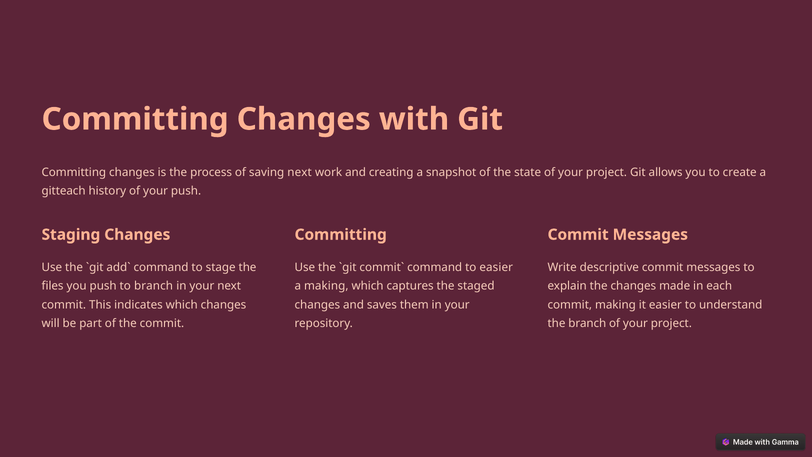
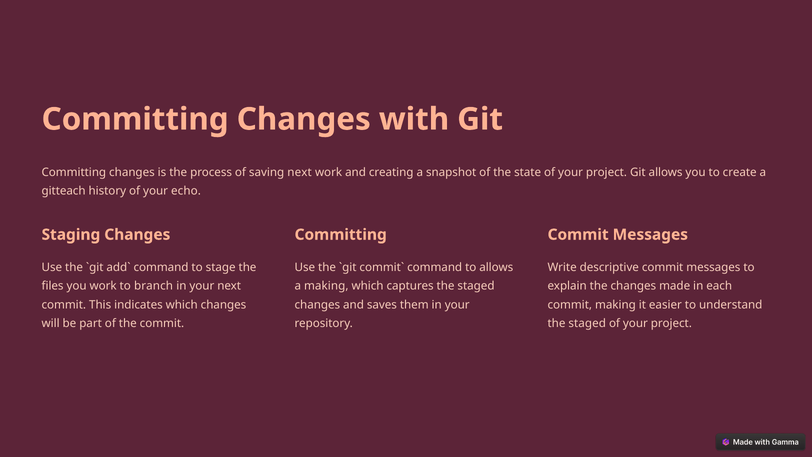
your push: push -> echo
to easier: easier -> allows
you push: push -> work
branch at (587, 323): branch -> staged
